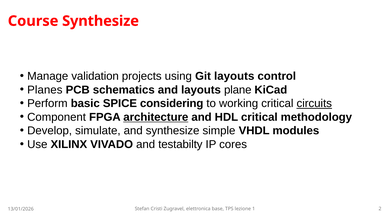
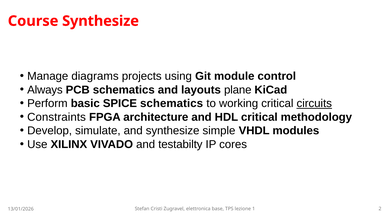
validation: validation -> diagrams
Git layouts: layouts -> module
Planes: Planes -> Always
SPICE considering: considering -> schematics
Component: Component -> Constraints
architecture underline: present -> none
